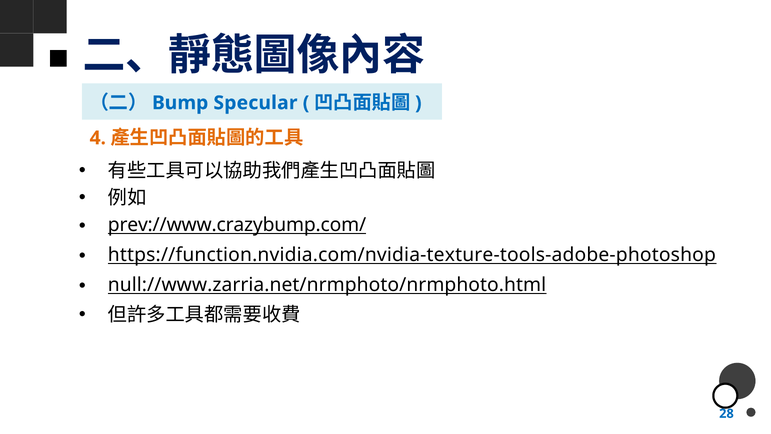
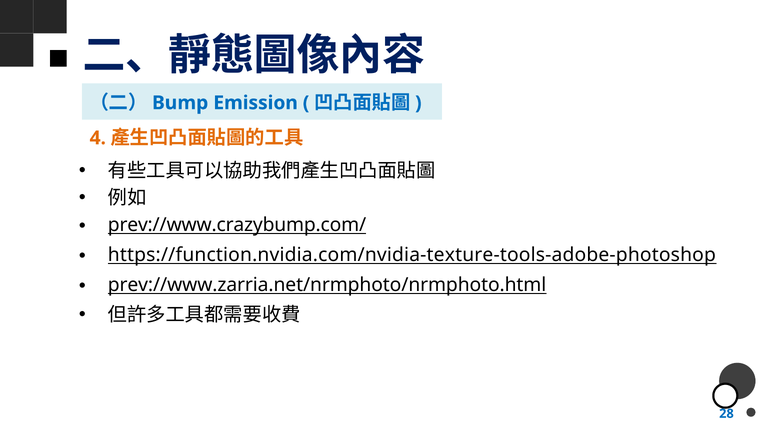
Specular: Specular -> Emission
null://www.zarria.net/nrmphoto/nrmphoto.html: null://www.zarria.net/nrmphoto/nrmphoto.html -> prev://www.zarria.net/nrmphoto/nrmphoto.html
